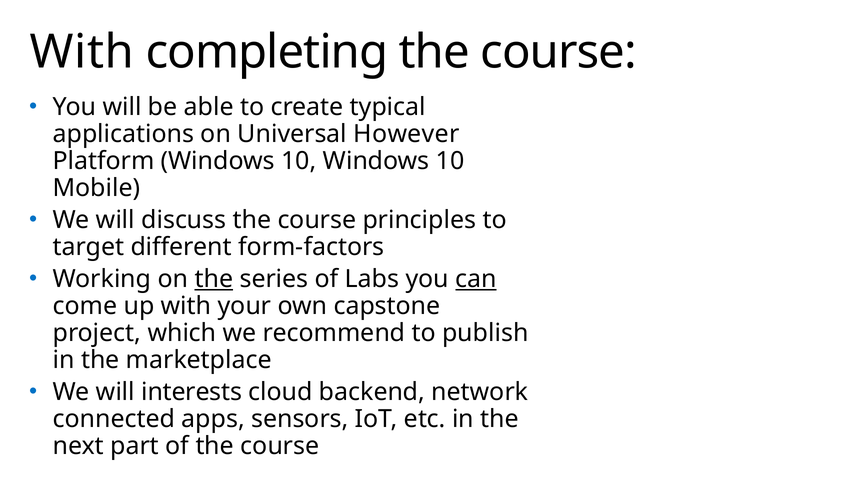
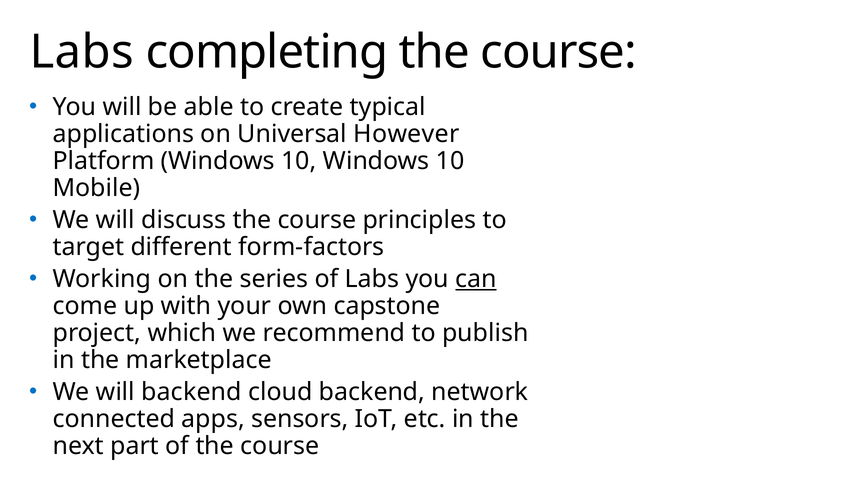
With at (82, 52): With -> Labs
the at (214, 279) underline: present -> none
will interests: interests -> backend
